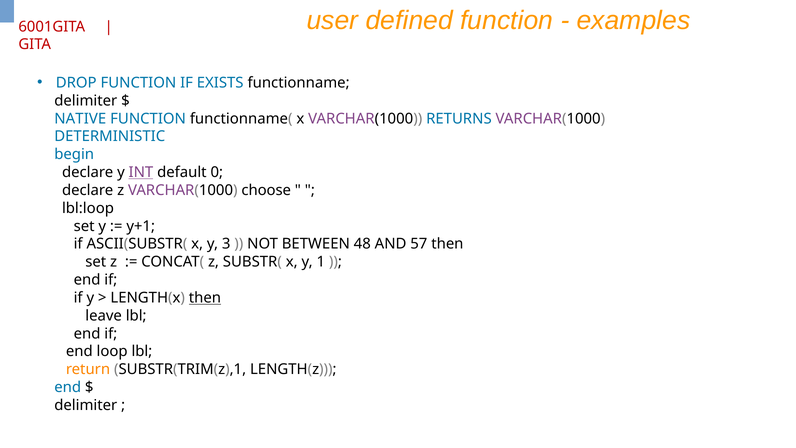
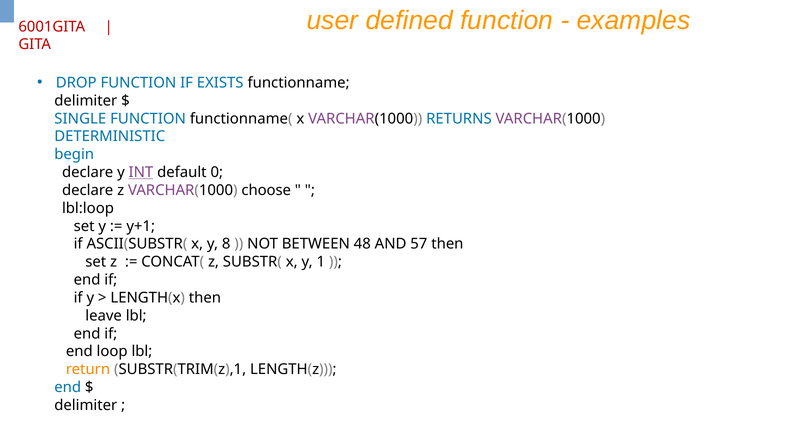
NATIVE: NATIVE -> SINGLE
3: 3 -> 8
then at (205, 298) underline: present -> none
